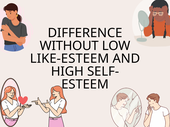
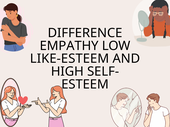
WITHOUT: WITHOUT -> EMPATHY
